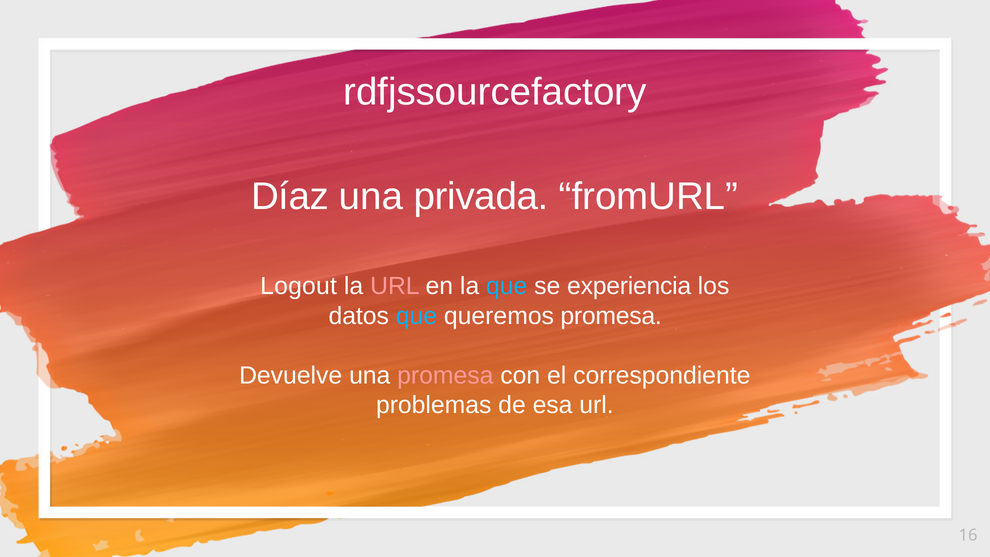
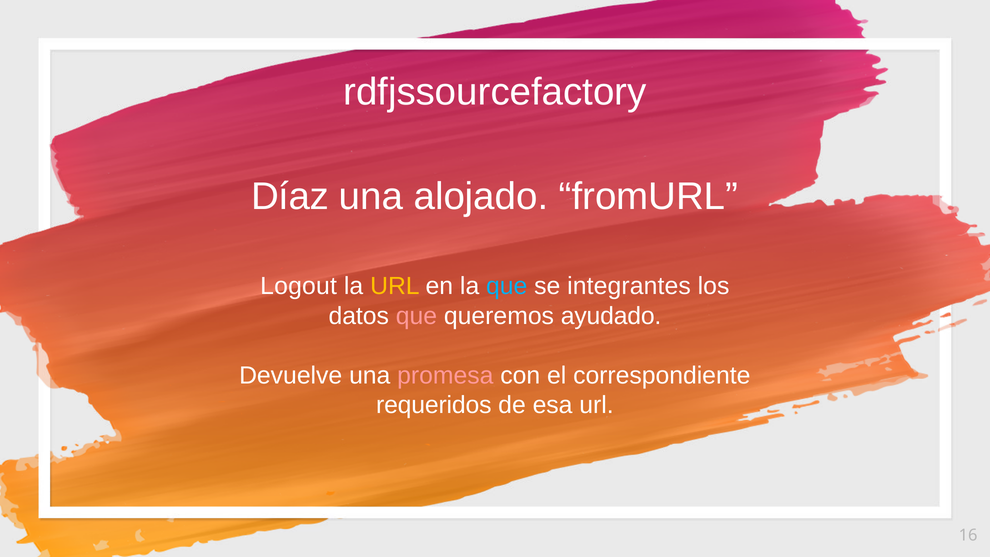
privada: privada -> alojado
URL at (395, 286) colour: pink -> yellow
experiencia: experiencia -> integrantes
que at (416, 316) colour: light blue -> pink
queremos promesa: promesa -> ayudado
problemas: problemas -> requeridos
